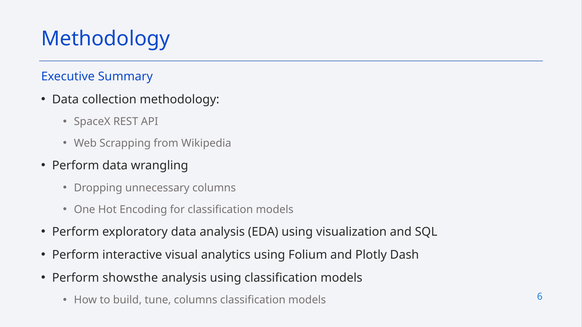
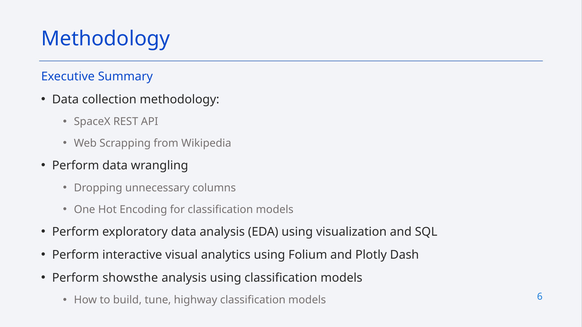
tune columns: columns -> highway
